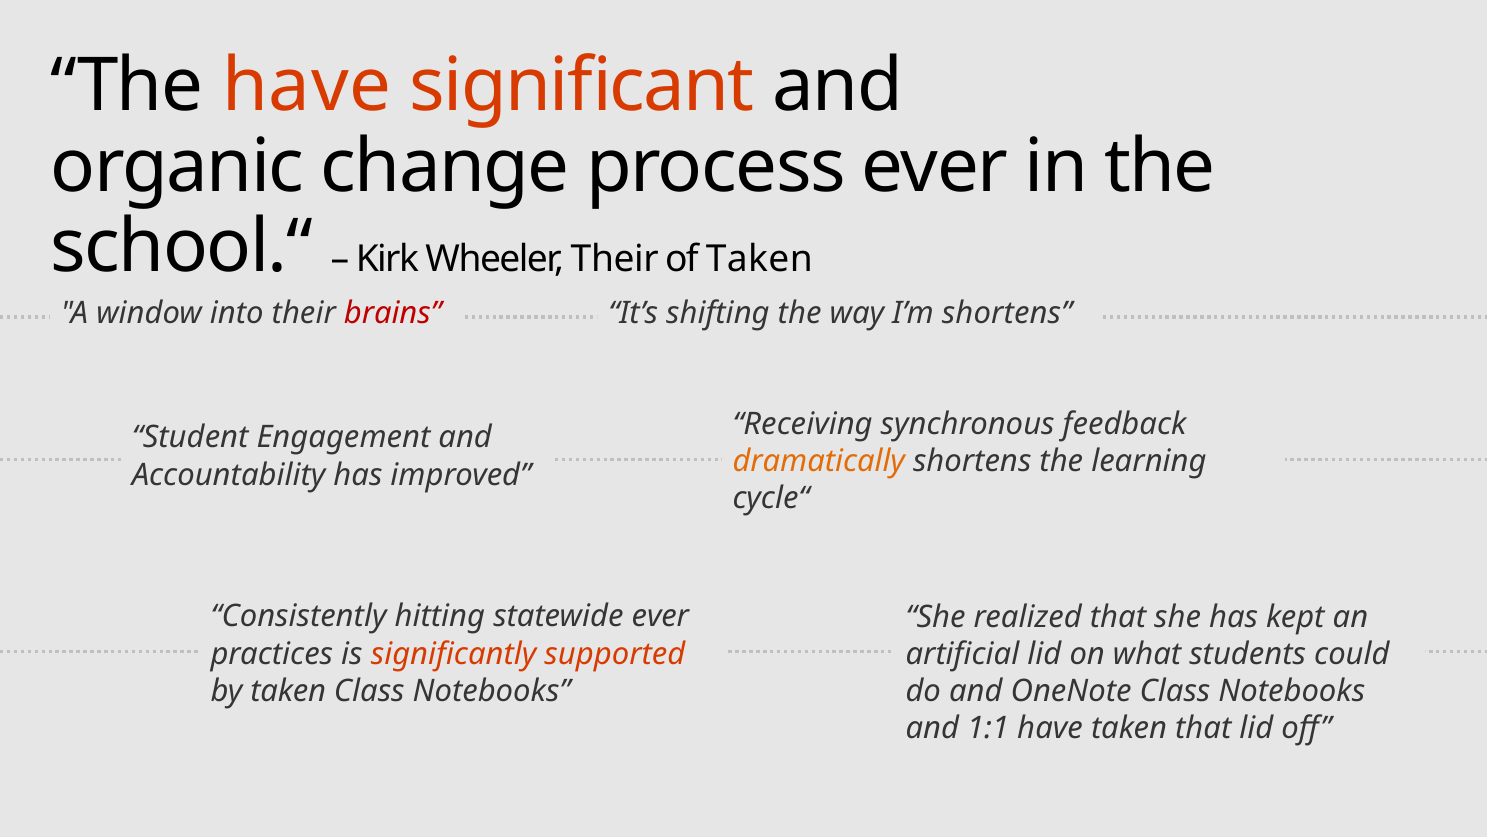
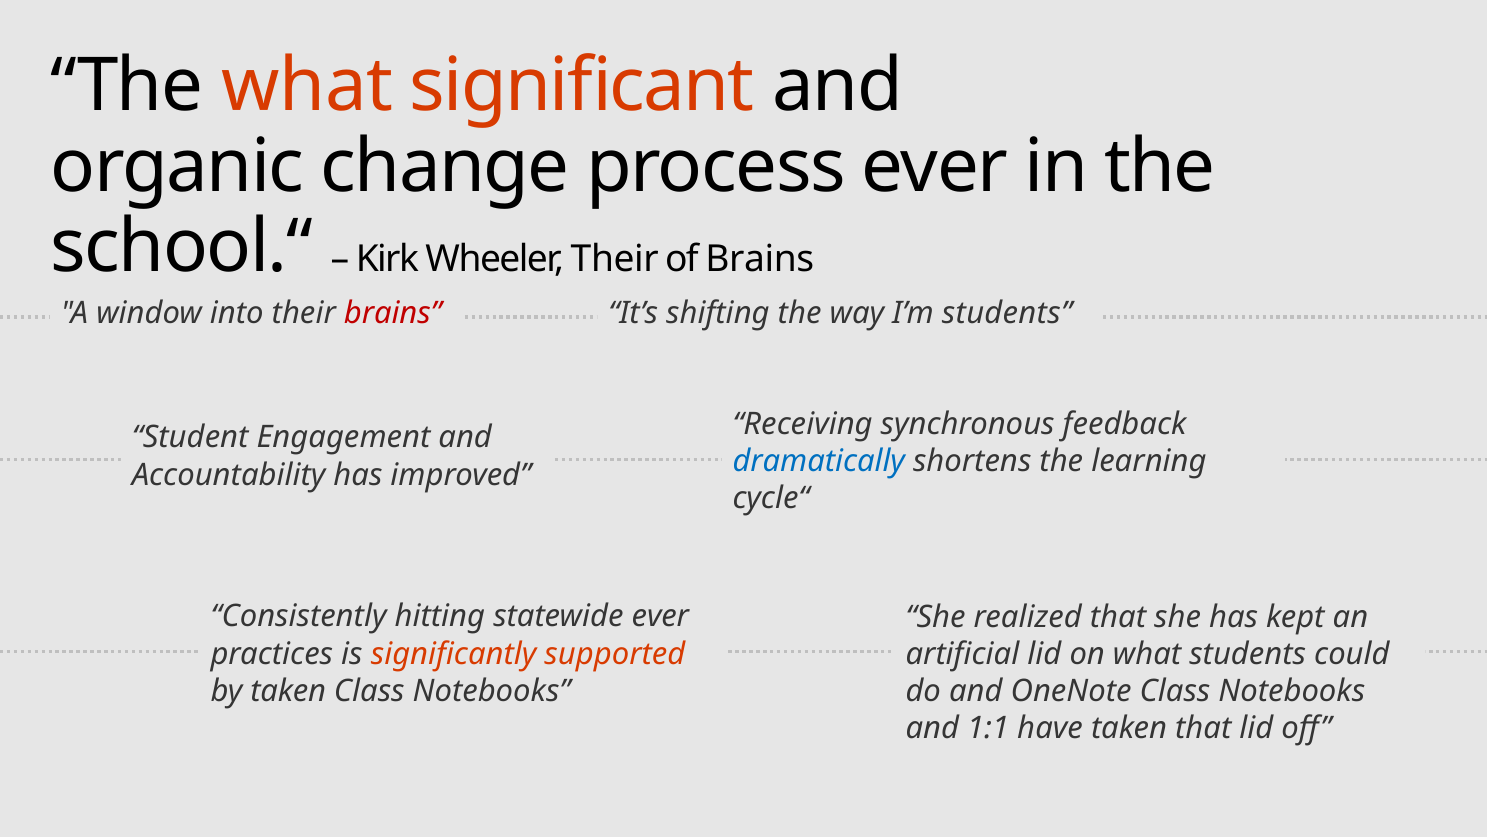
The have: have -> what
of Taken: Taken -> Brains
I’m shortens: shortens -> students
dramatically colour: orange -> blue
